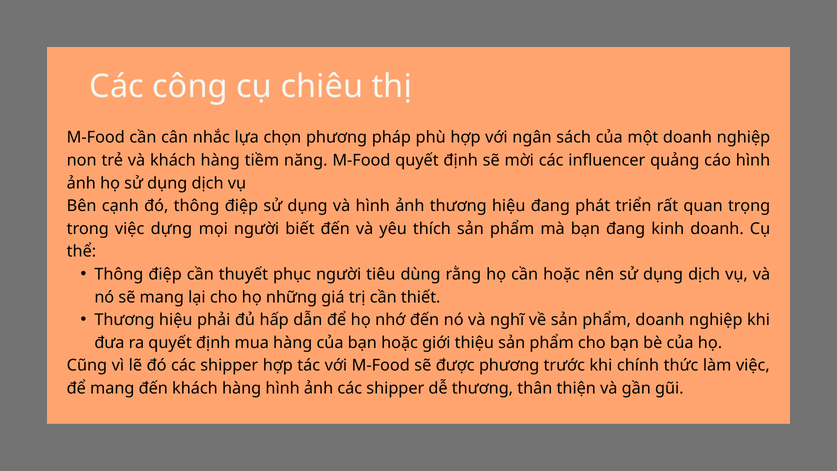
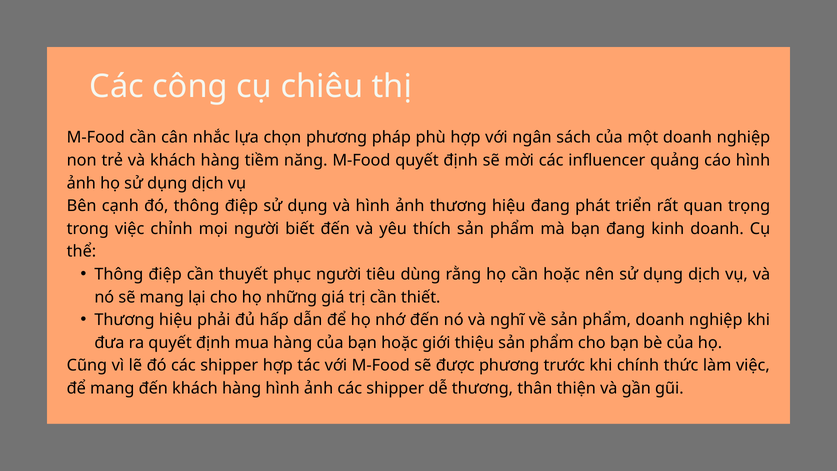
dựng: dựng -> chỉnh
